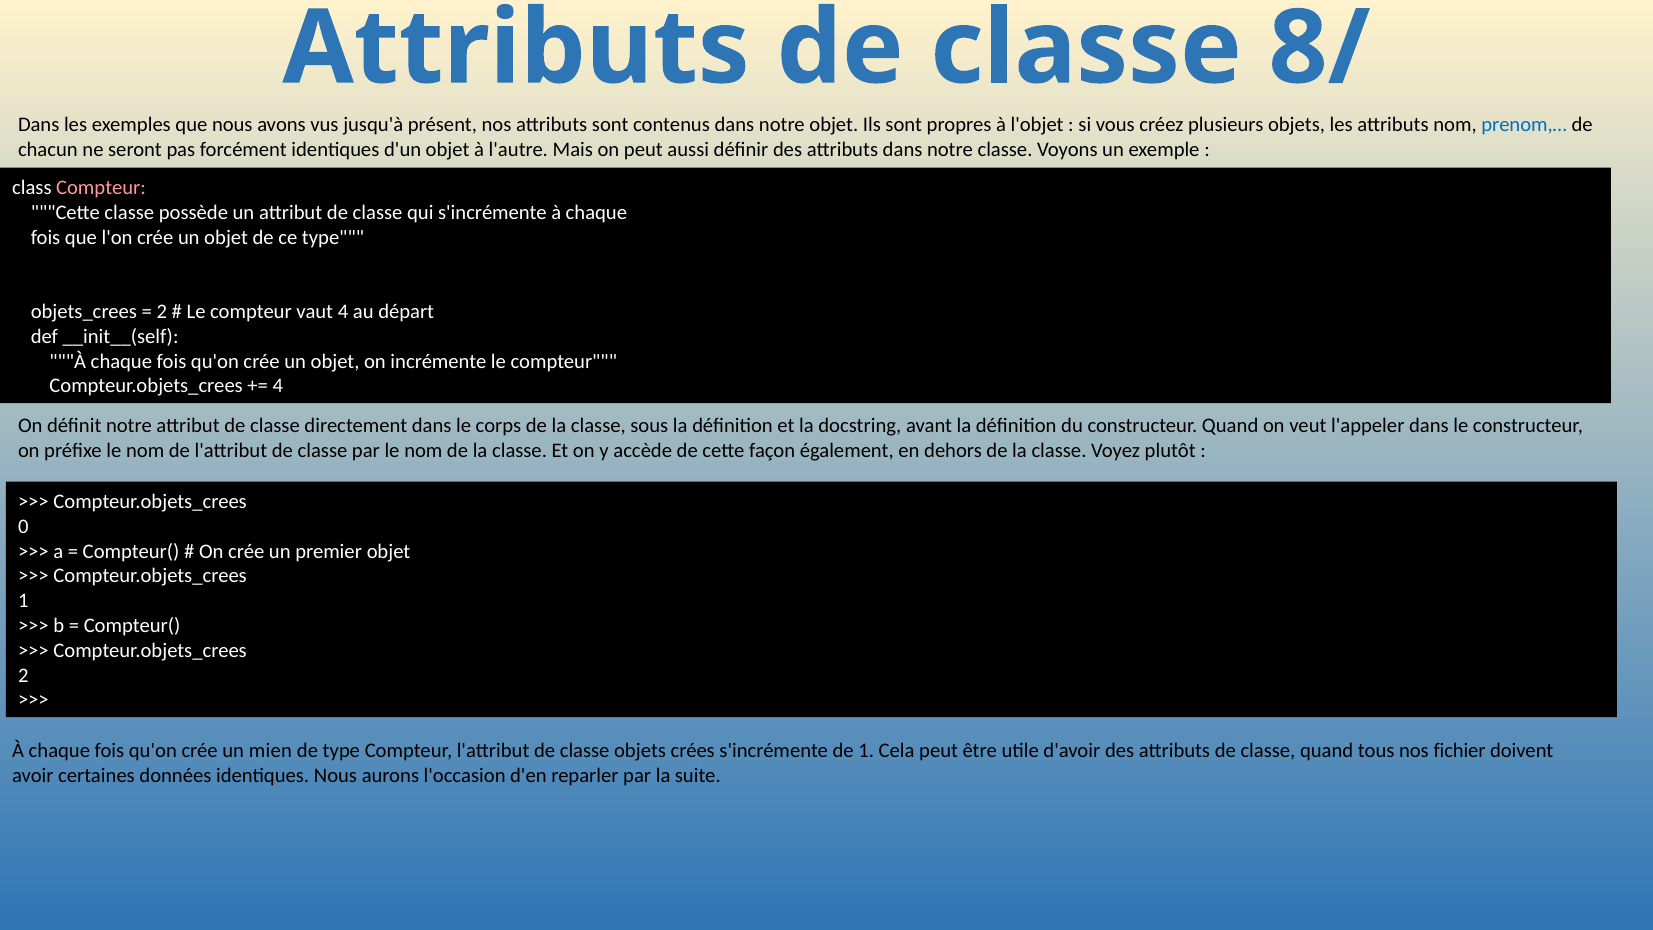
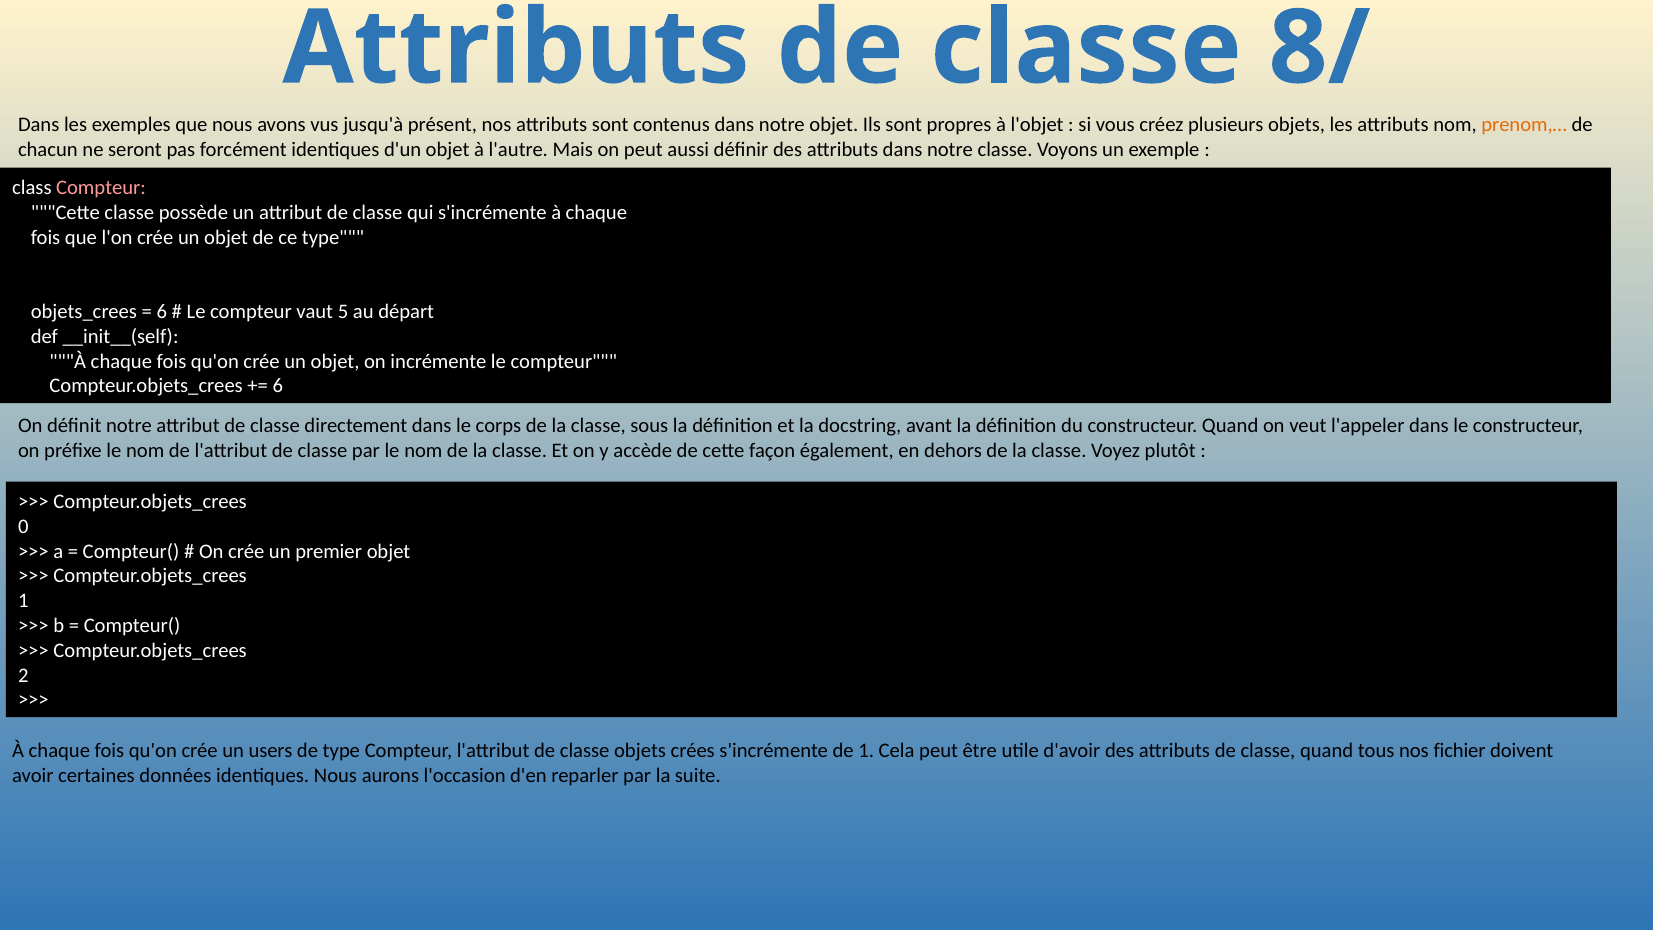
prenom,… colour: blue -> orange
2 at (162, 312): 2 -> 6
vaut 4: 4 -> 5
4 at (278, 386): 4 -> 6
mien: mien -> users
